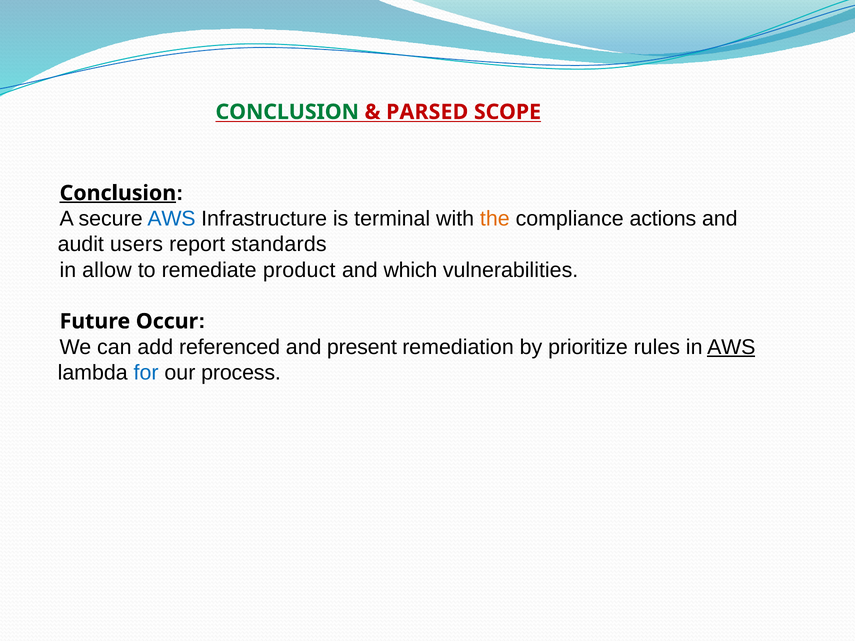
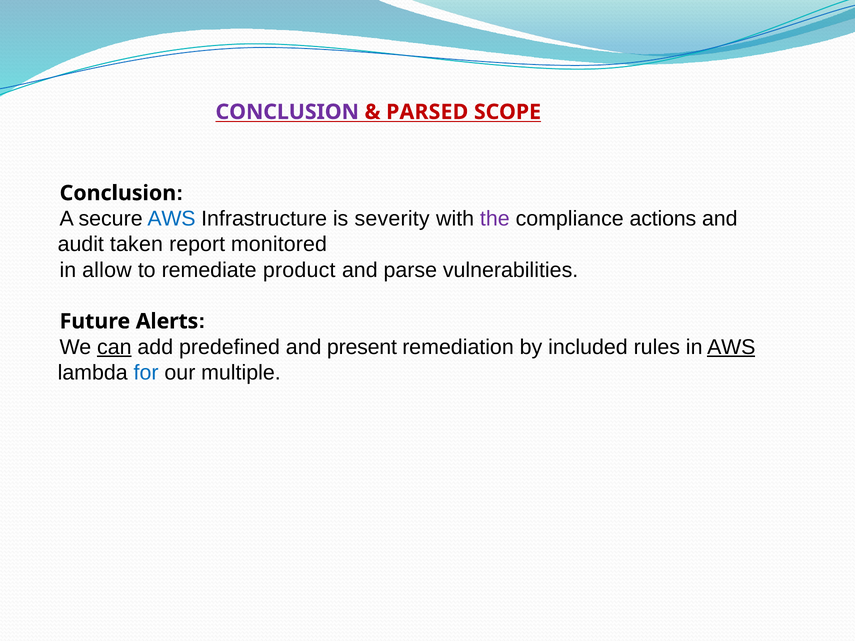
CONCLUSION at (287, 112) colour: green -> purple
Conclusion at (118, 193) underline: present -> none
terminal: terminal -> severity
the colour: orange -> purple
users: users -> taken
standards: standards -> monitored
which: which -> parse
Occur: Occur -> Alerts
can underline: none -> present
referenced: referenced -> predefined
prioritize: prioritize -> included
process: process -> multiple
